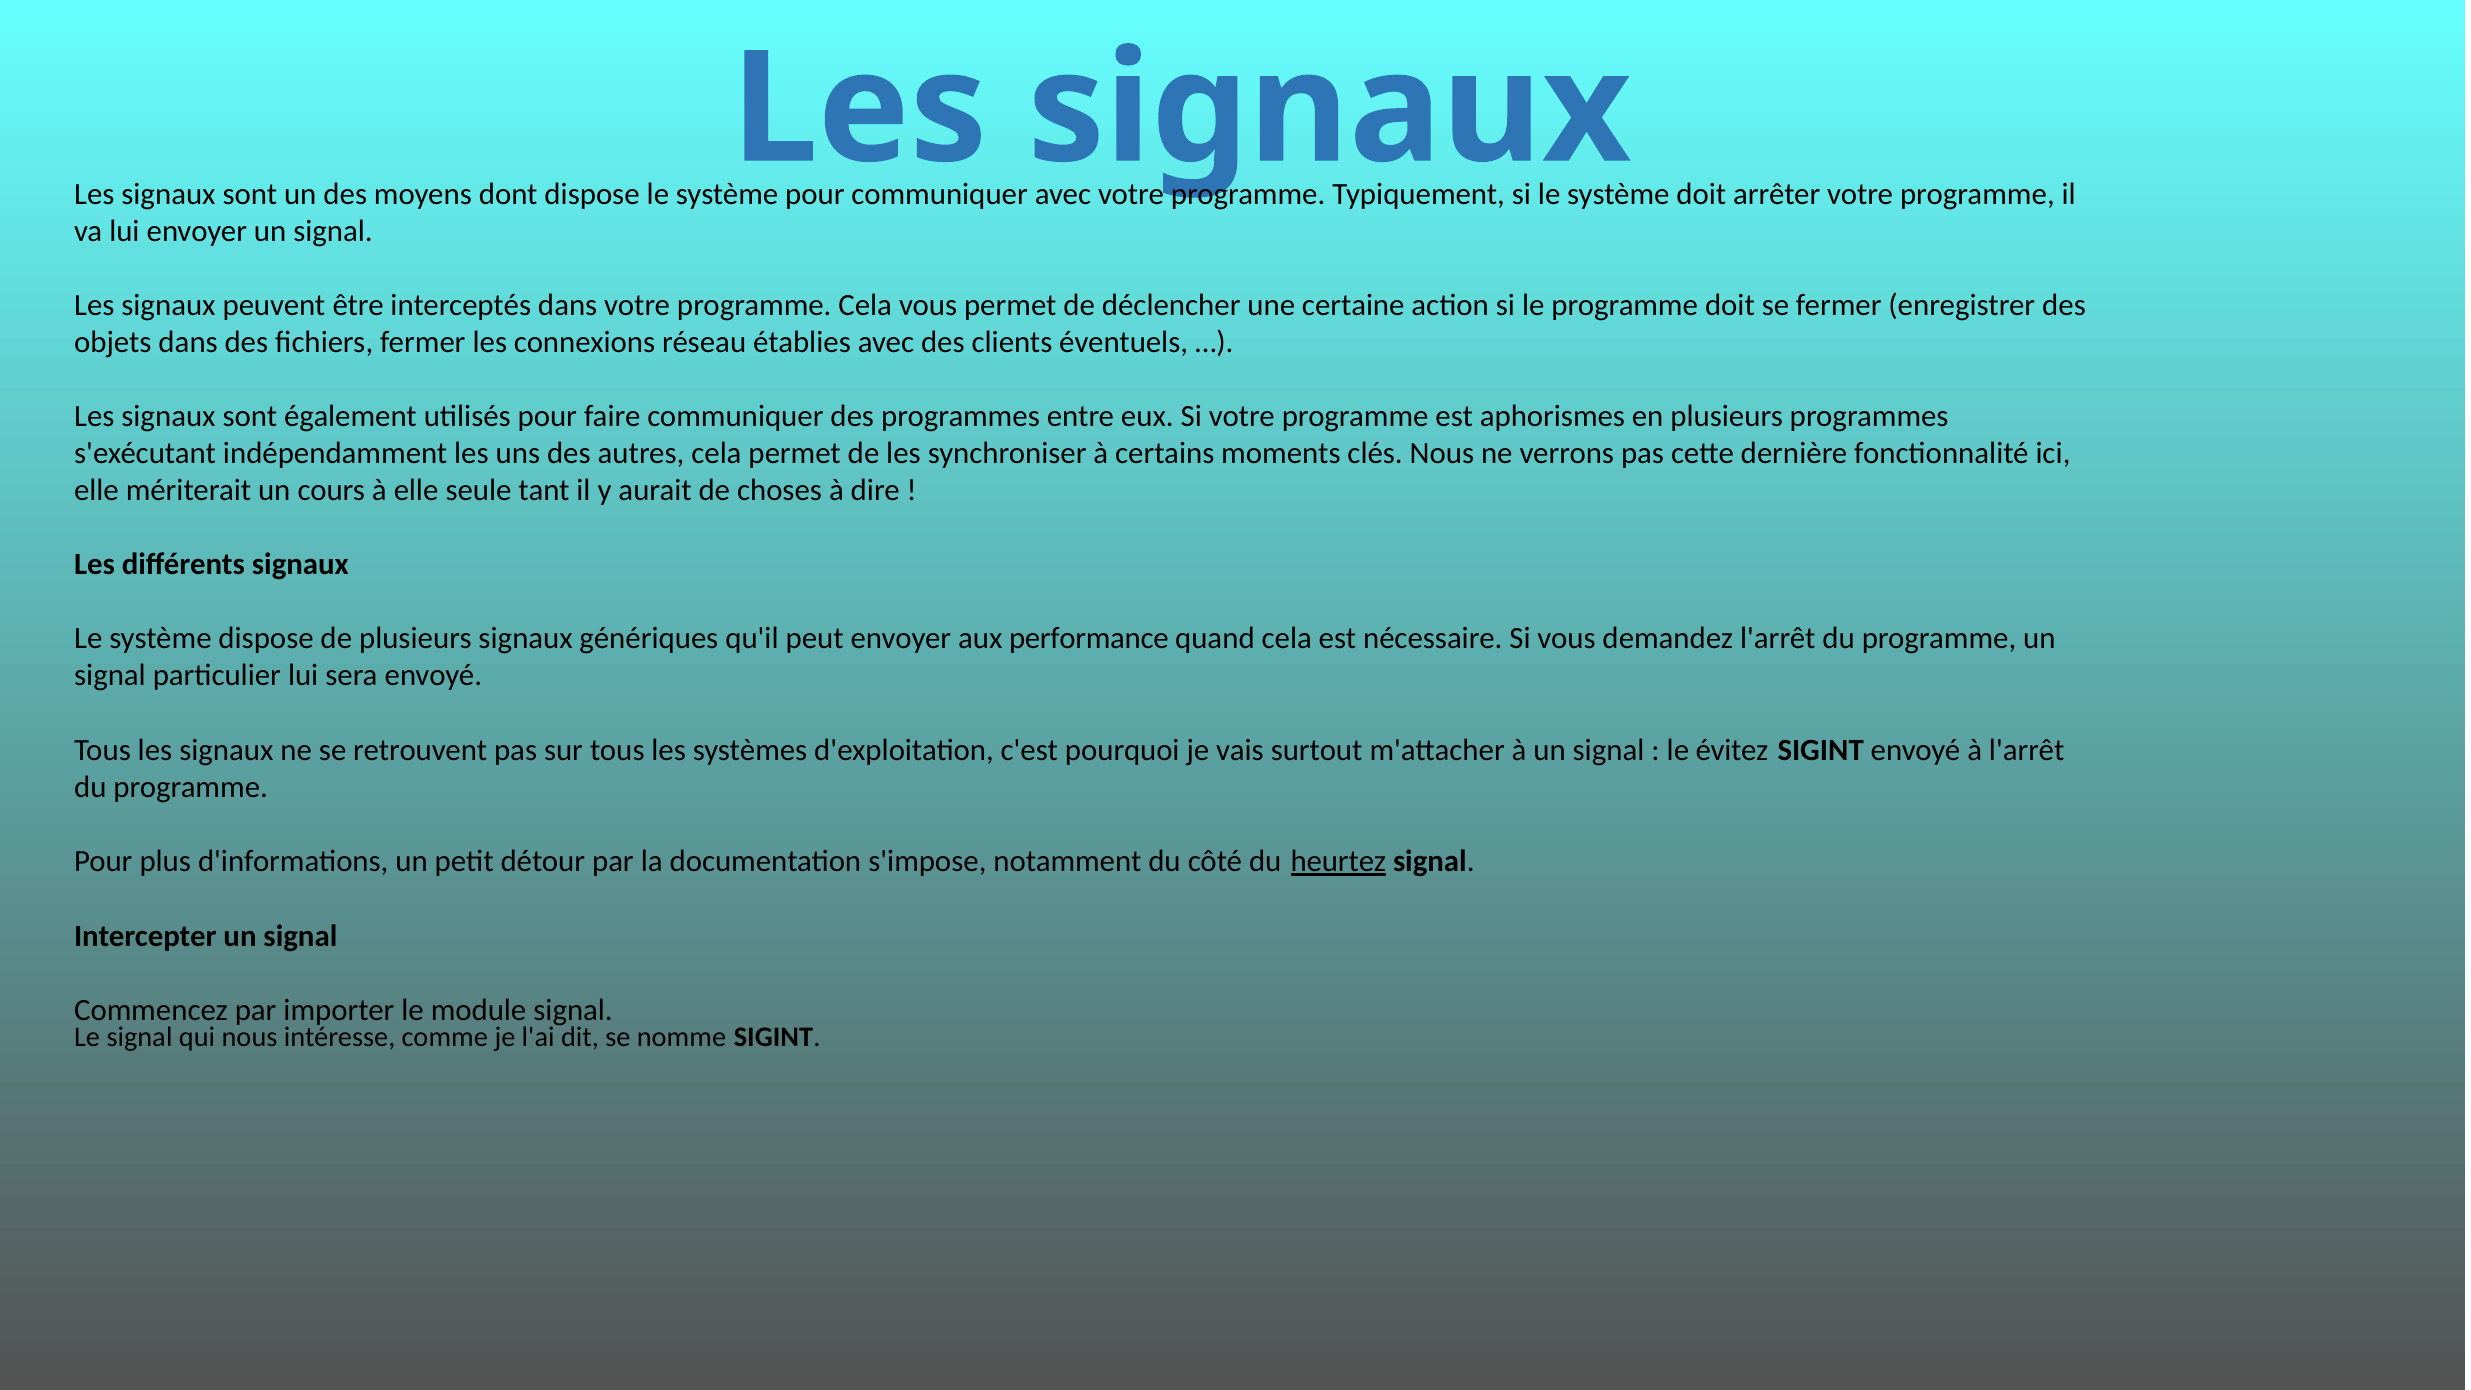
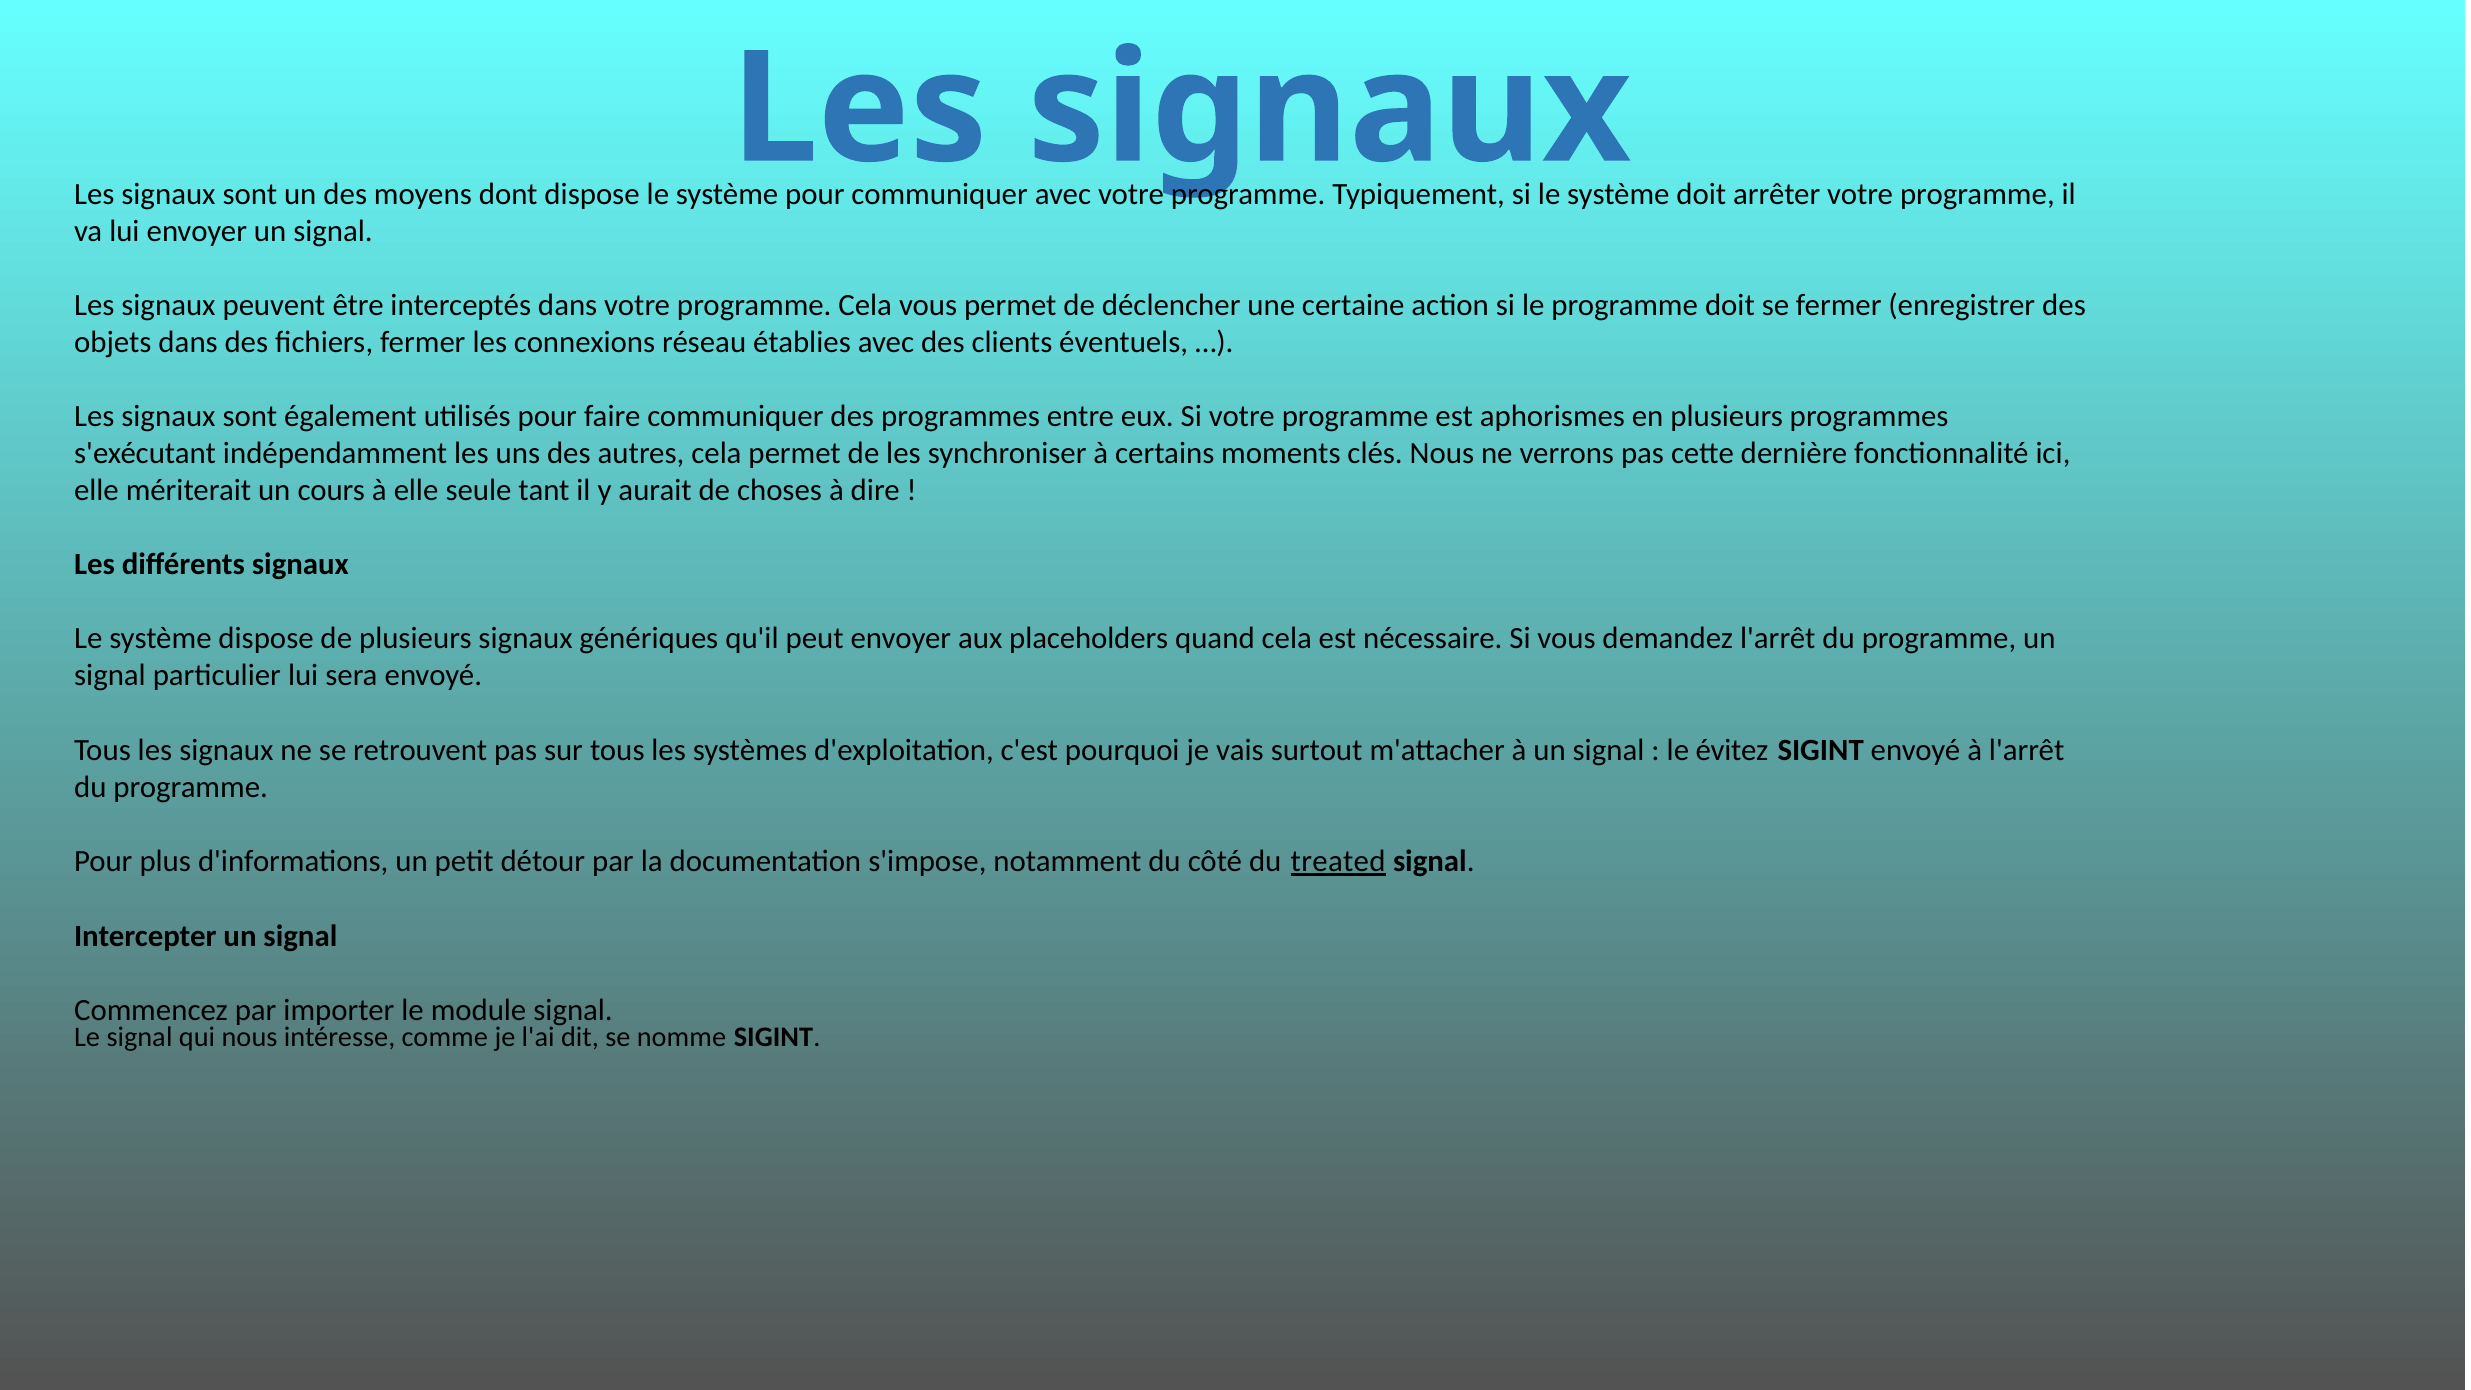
performance: performance -> placeholders
heurtez: heurtez -> treated
